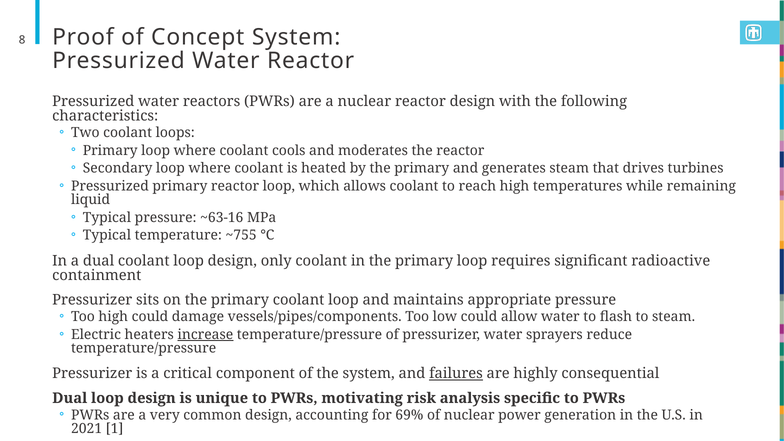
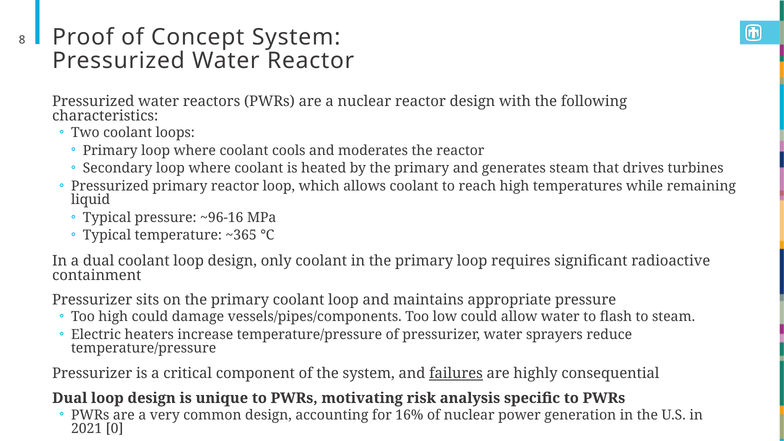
~63-16: ~63-16 -> ~96-16
~755: ~755 -> ~365
increase underline: present -> none
69%: 69% -> 16%
1: 1 -> 0
